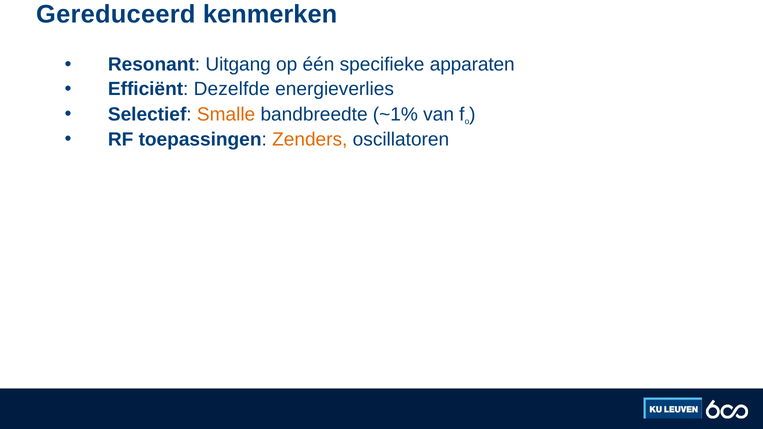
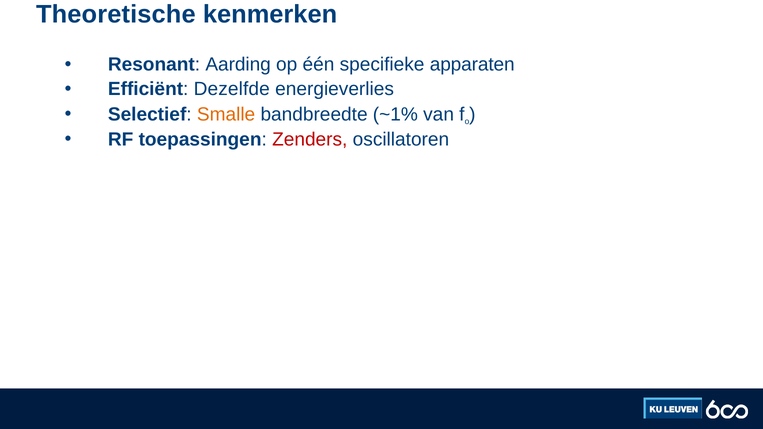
Gereduceerd: Gereduceerd -> Theoretische
Uitgang: Uitgang -> Aarding
Zenders colour: orange -> red
